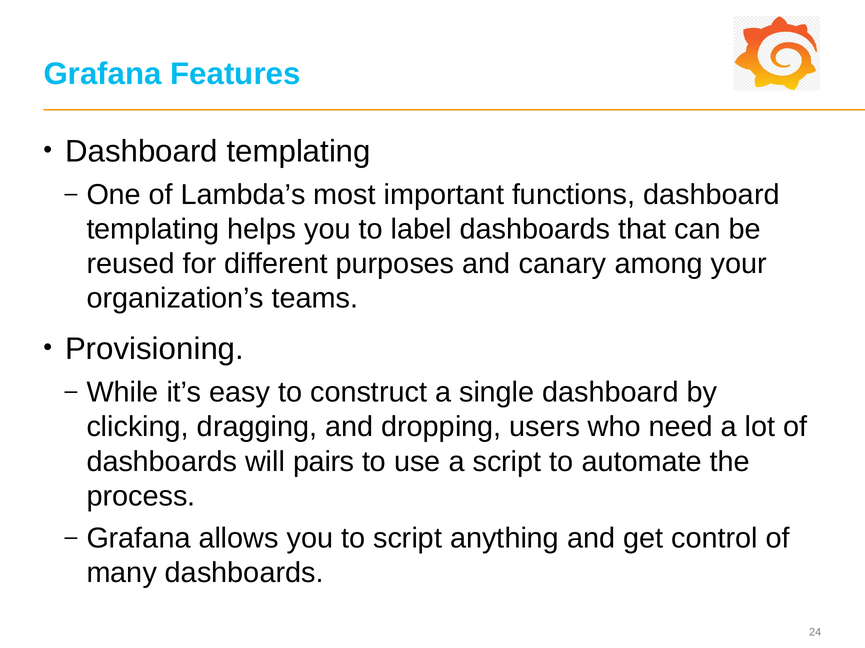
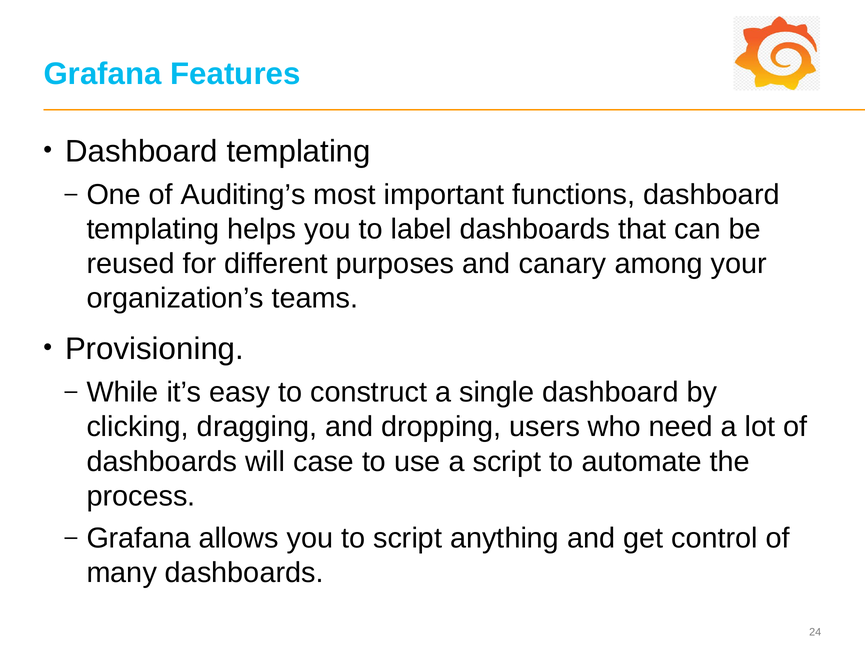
Lambda’s: Lambda’s -> Auditing’s
pairs: pairs -> case
